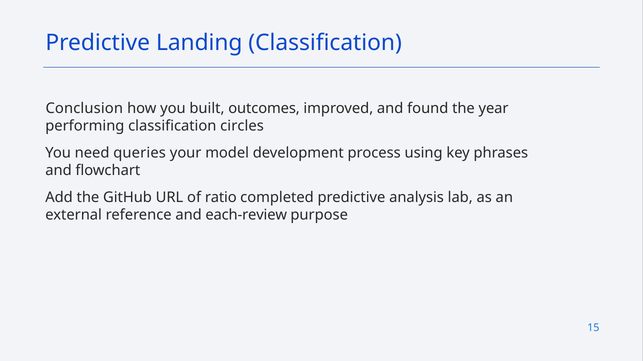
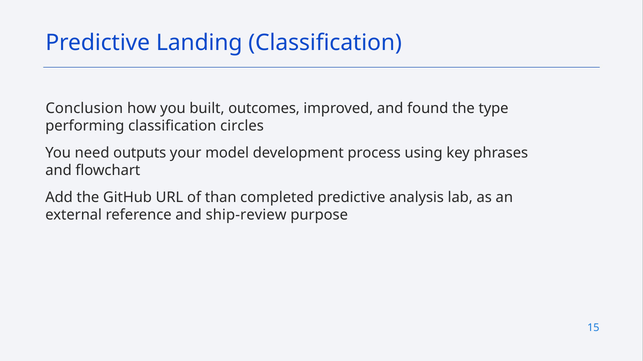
year: year -> type
queries: queries -> outputs
ratio: ratio -> than
each-review: each-review -> ship-review
